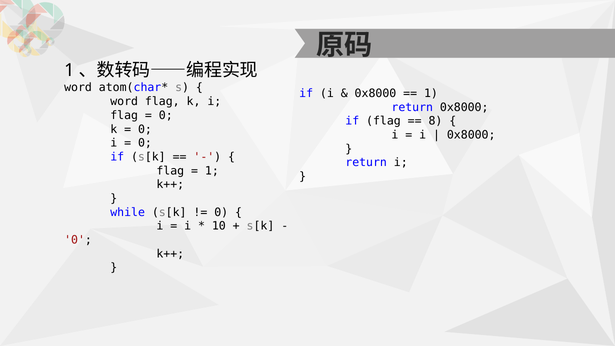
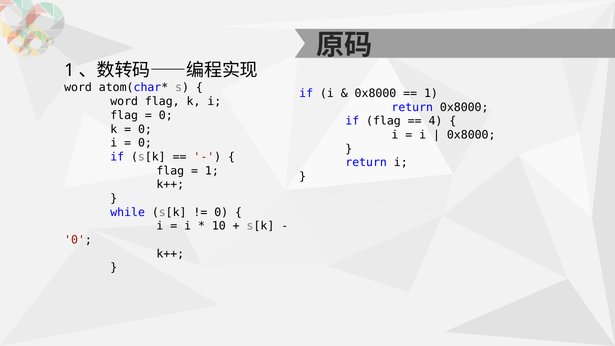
8: 8 -> 4
